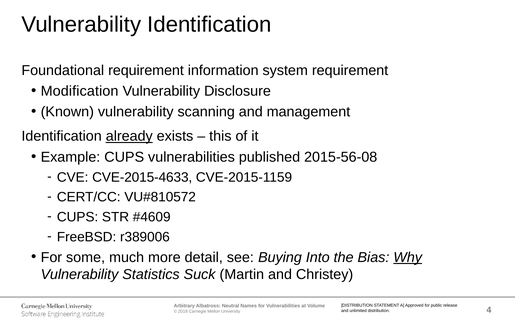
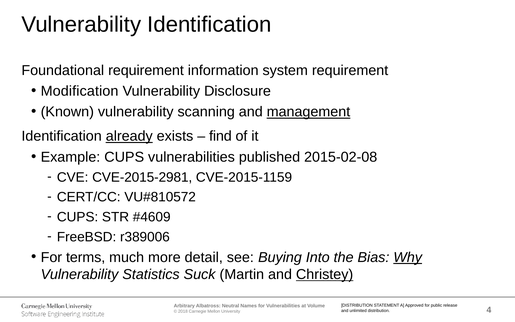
management underline: none -> present
this: this -> find
2015-56-08: 2015-56-08 -> 2015-02-08
CVE-2015-4633: CVE-2015-4633 -> CVE-2015-2981
some: some -> terms
Christey underline: none -> present
